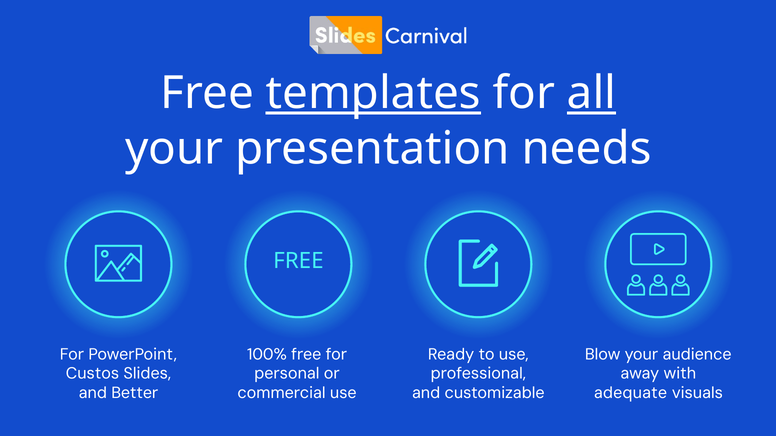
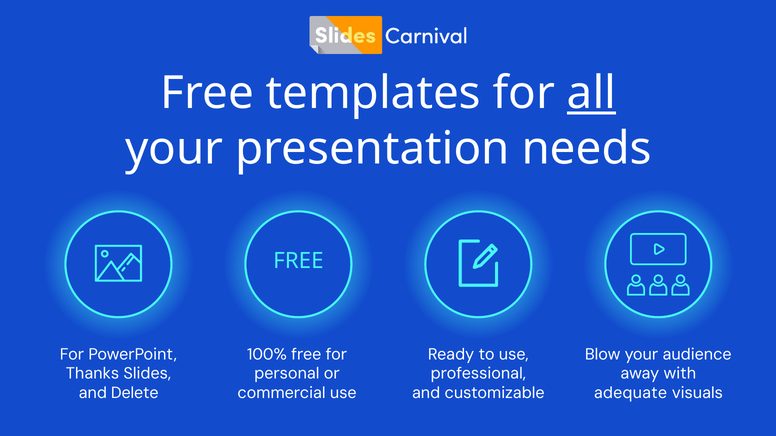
templates underline: present -> none
Custos: Custos -> Thanks
Better: Better -> Delete
